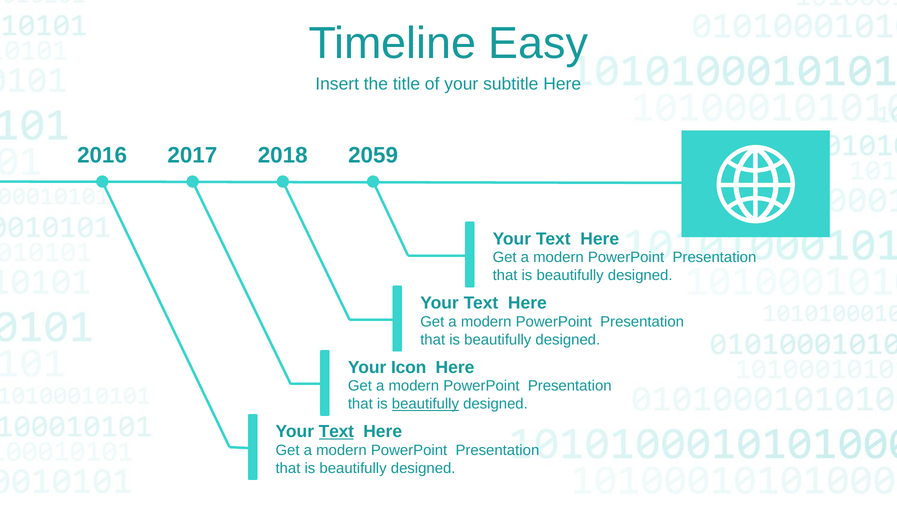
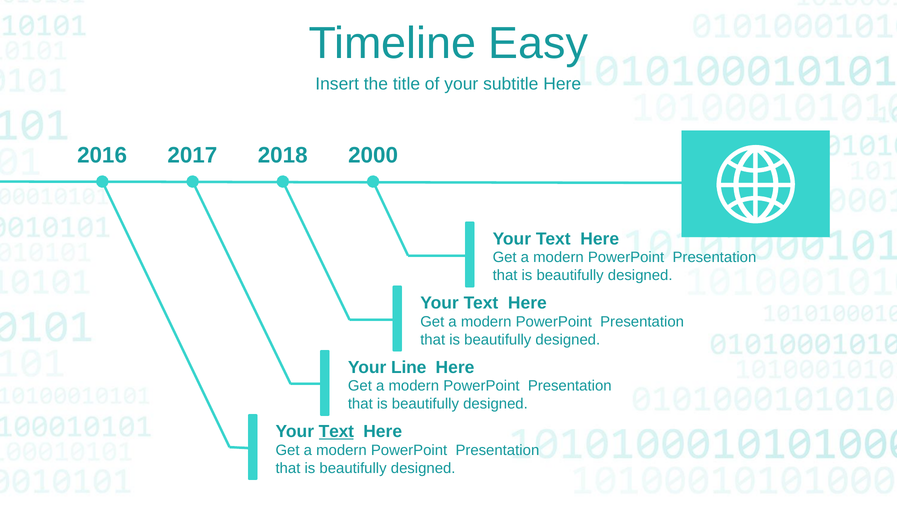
2059: 2059 -> 2000
Icon: Icon -> Line
beautifully at (425, 404) underline: present -> none
